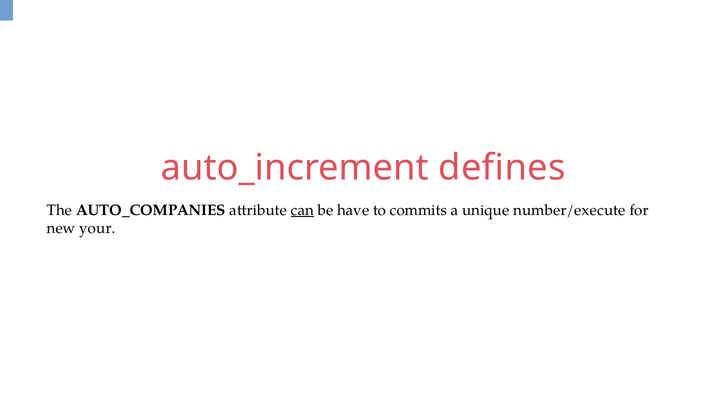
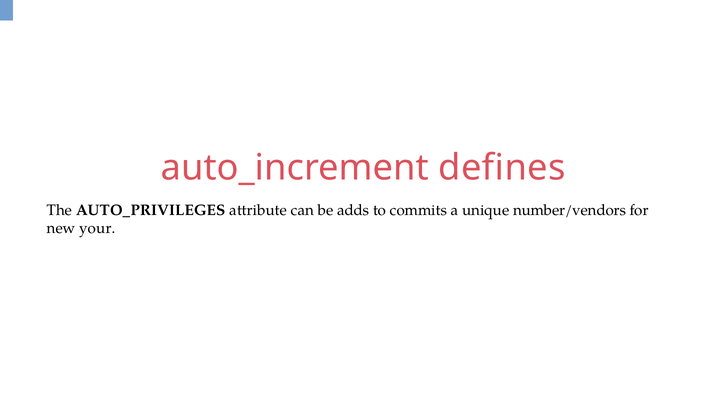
AUTO_COMPANIES: AUTO_COMPANIES -> AUTO_PRIVILEGES
can underline: present -> none
have: have -> adds
number/execute: number/execute -> number/vendors
